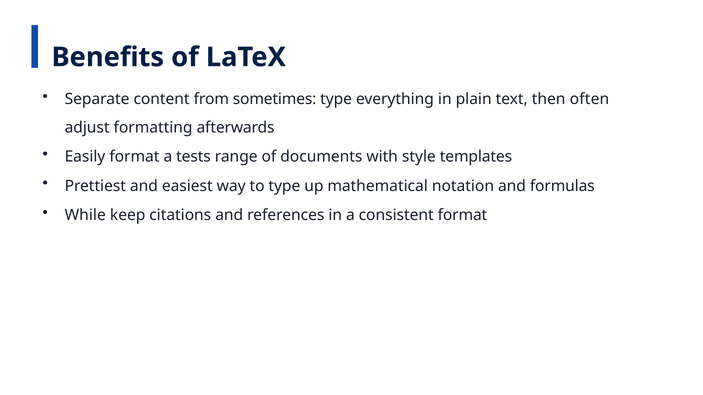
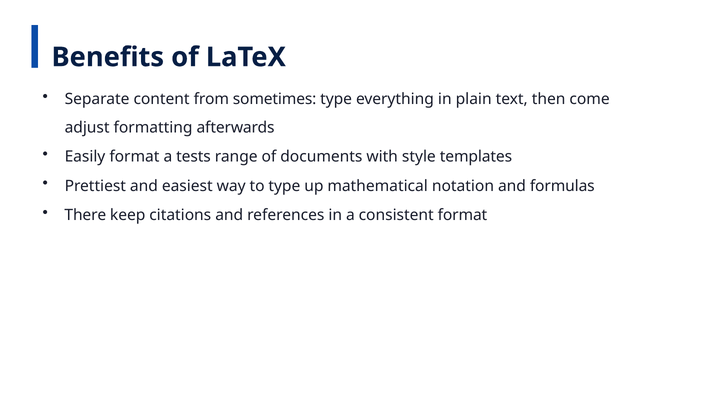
often: often -> come
While: While -> There
